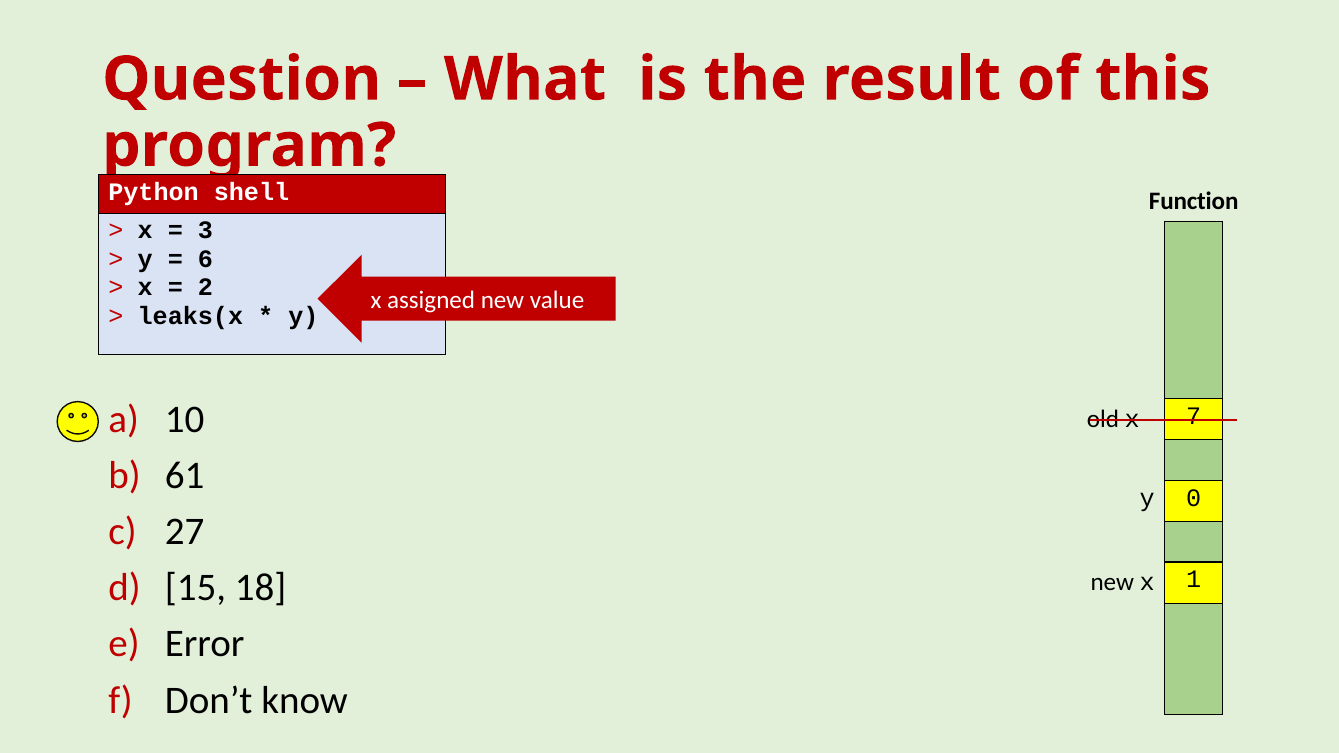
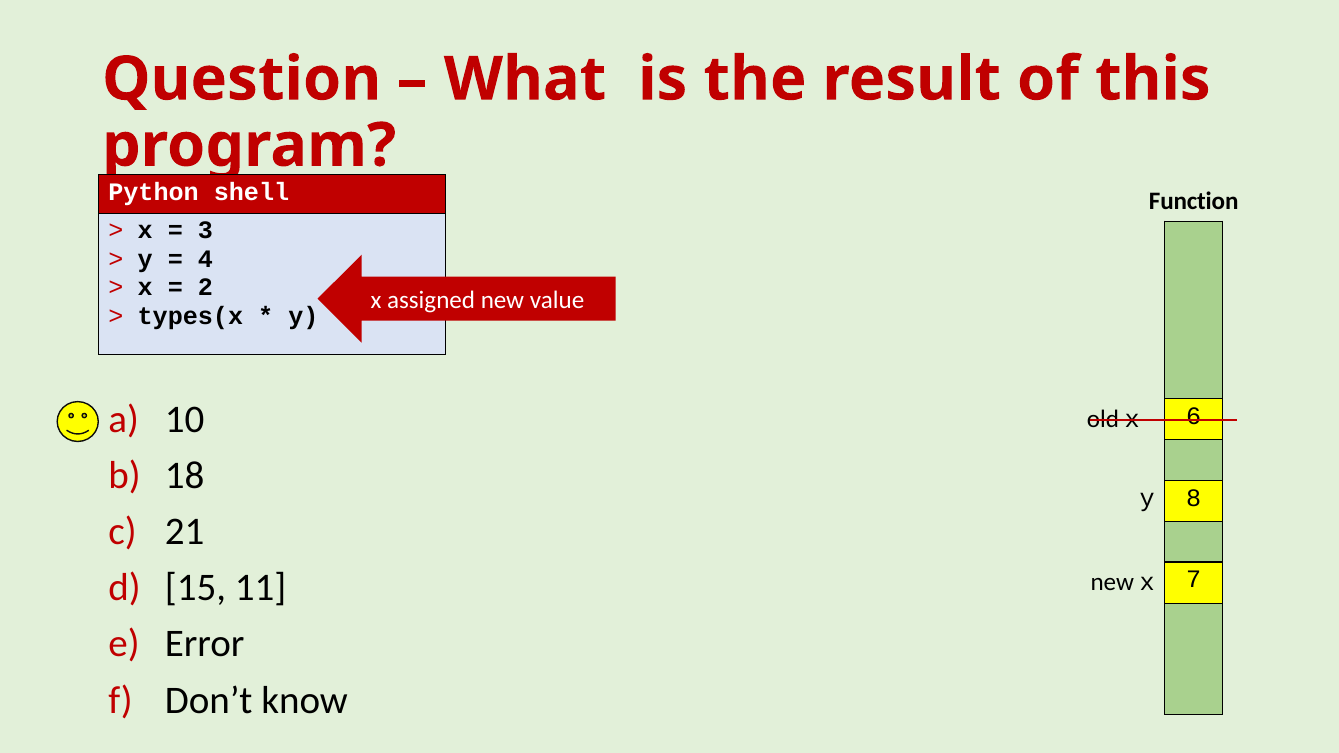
6: 6 -> 4
leaks(x: leaks(x -> types(x
7: 7 -> 6
61: 61 -> 18
0: 0 -> 8
27: 27 -> 21
18: 18 -> 11
1: 1 -> 7
